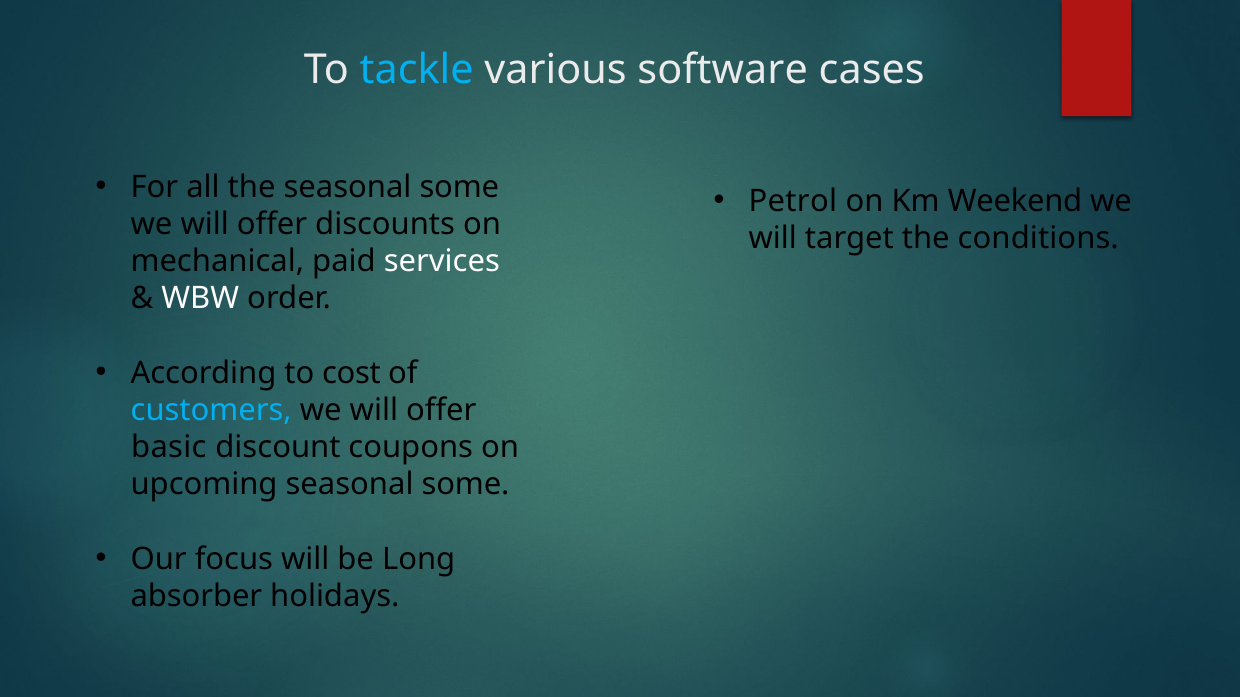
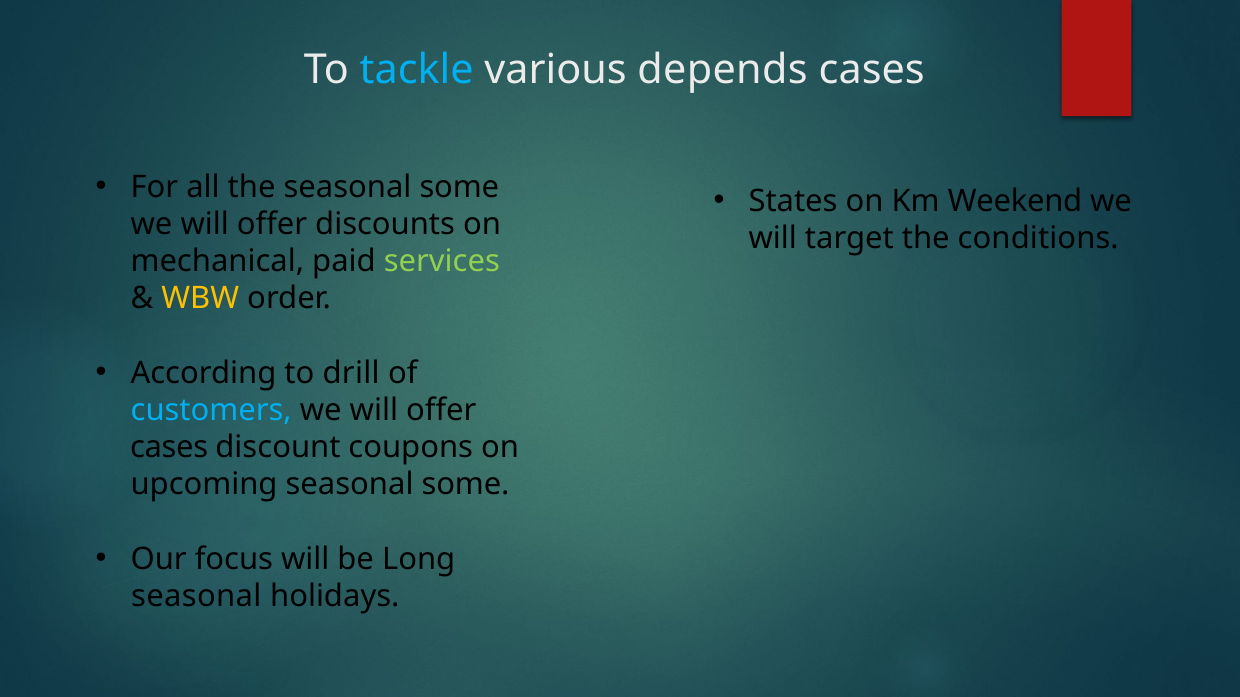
software: software -> depends
Petrol: Petrol -> States
services colour: white -> light green
WBW colour: white -> yellow
cost: cost -> drill
basic at (169, 448): basic -> cases
absorber at (196, 596): absorber -> seasonal
